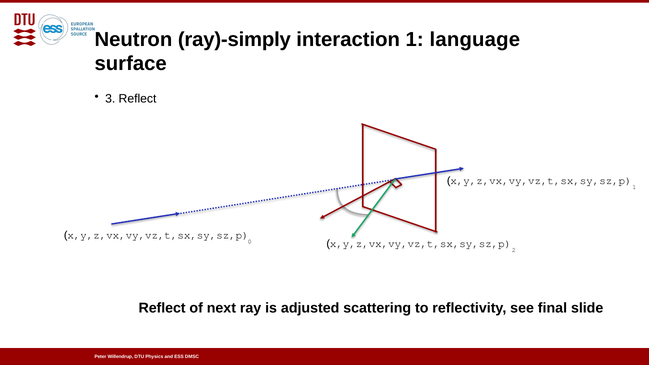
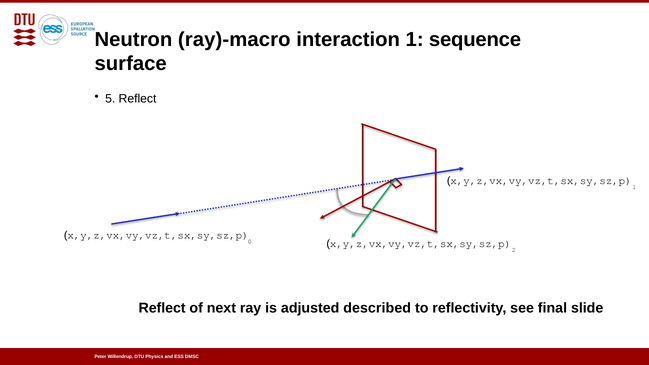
ray)-simply: ray)-simply -> ray)-macro
language: language -> sequence
3: 3 -> 5
scattering: scattering -> described
